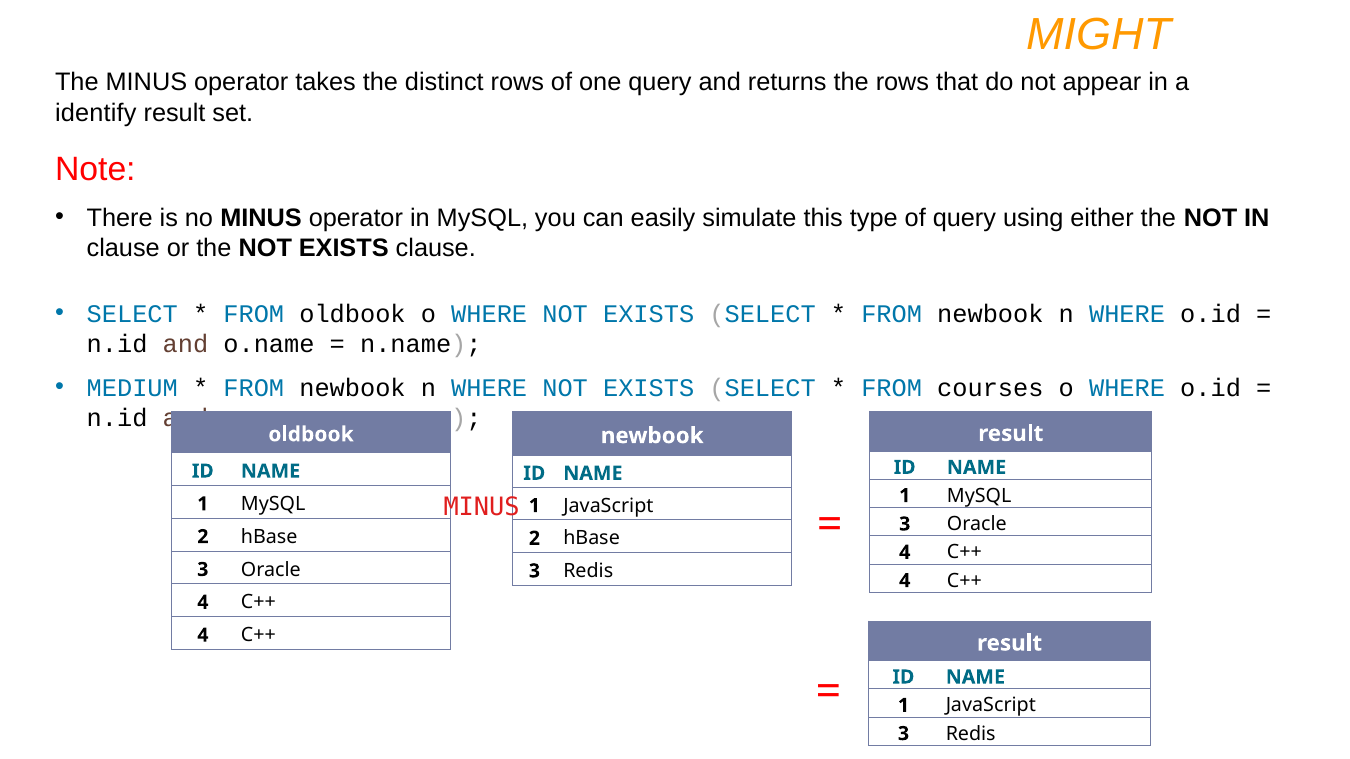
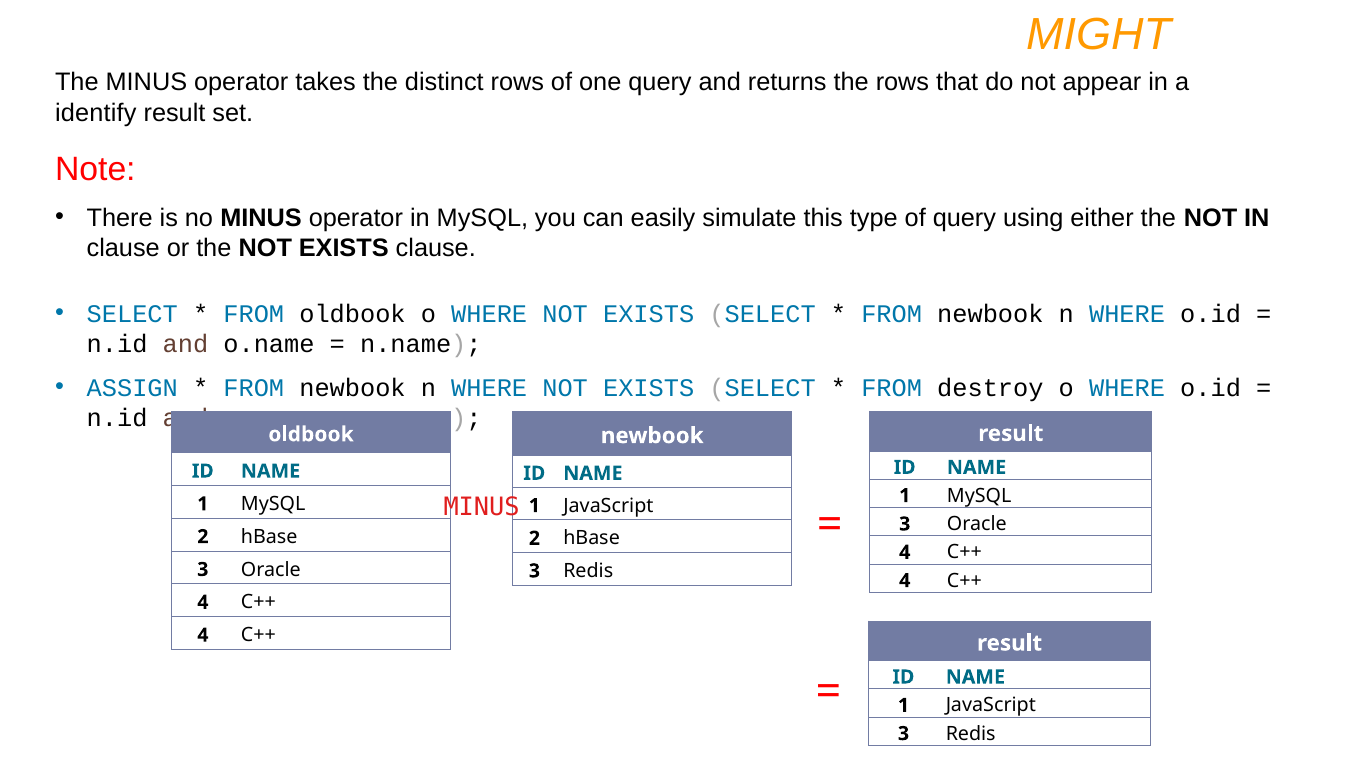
MEDIUM: MEDIUM -> ASSIGN
courses: courses -> destroy
